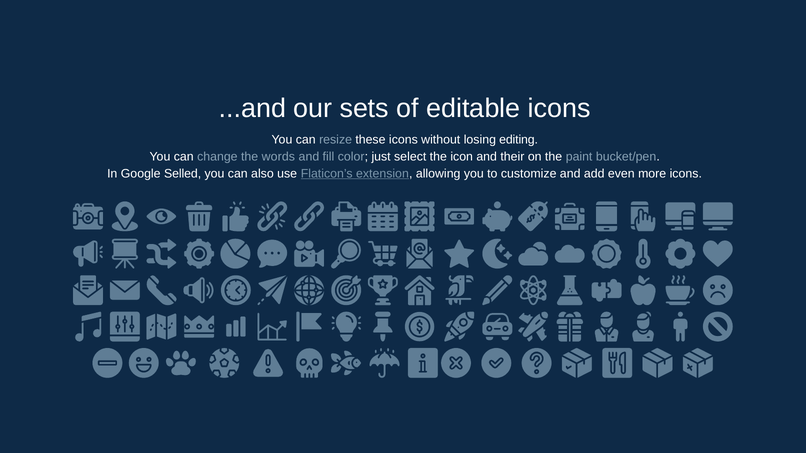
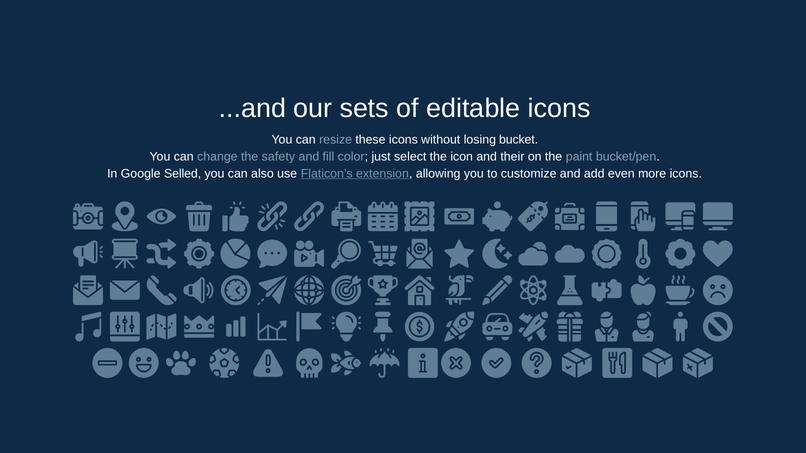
editing: editing -> bucket
words: words -> safety
